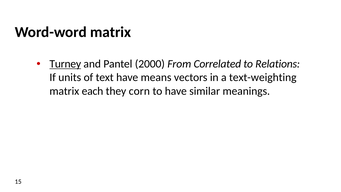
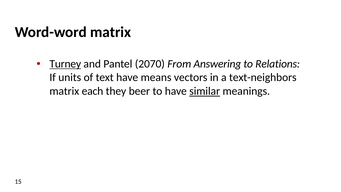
2000: 2000 -> 2070
Correlated: Correlated -> Answering
text-weighting: text-weighting -> text-neighbors
corn: corn -> beer
similar underline: none -> present
